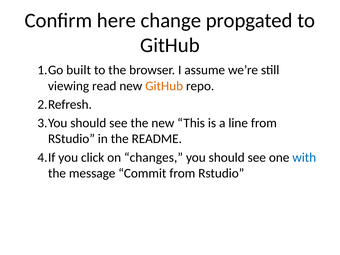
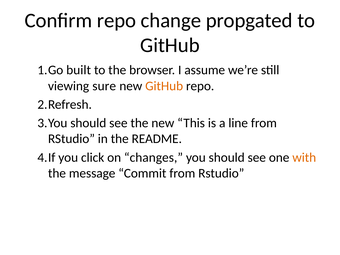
Confirm here: here -> repo
read: read -> sure
with colour: blue -> orange
